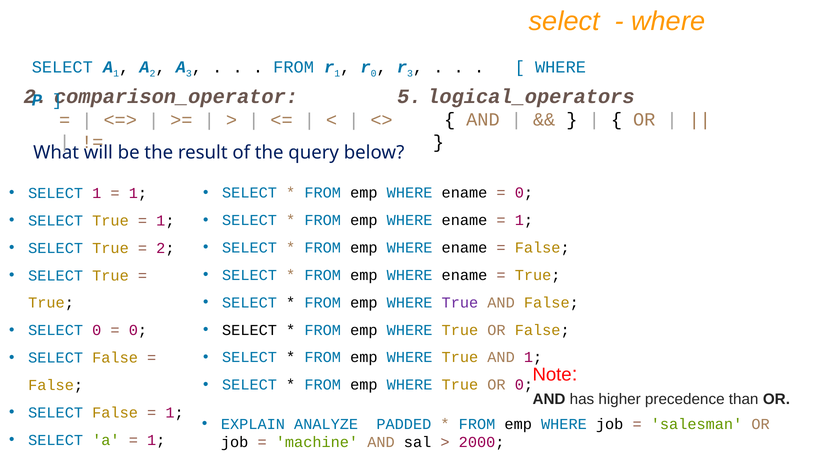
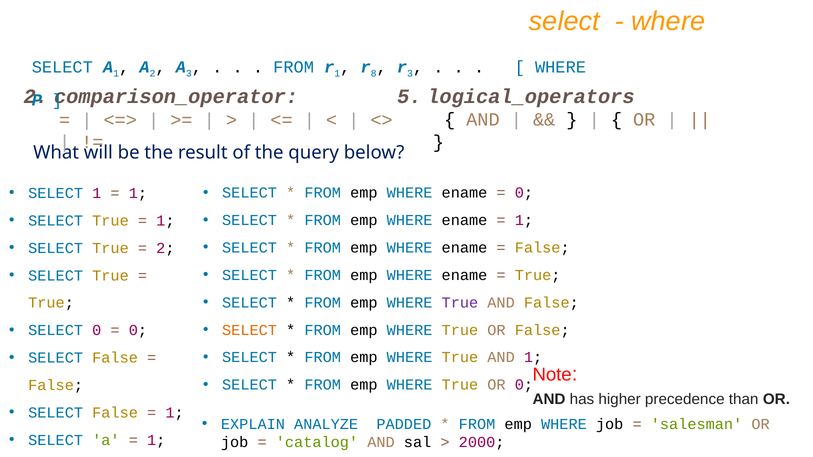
0 at (374, 74): 0 -> 8
SELECT at (250, 330) colour: black -> orange
machine: machine -> catalog
